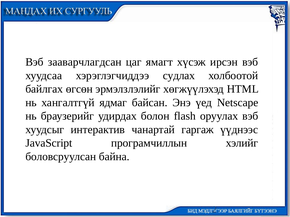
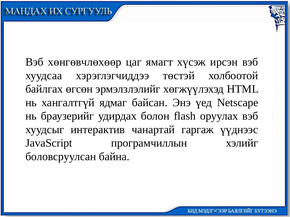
зааварчлагдсан: зааварчлагдсан -> хөнгөвчлөхөөр
судлах: судлах -> төстэй
